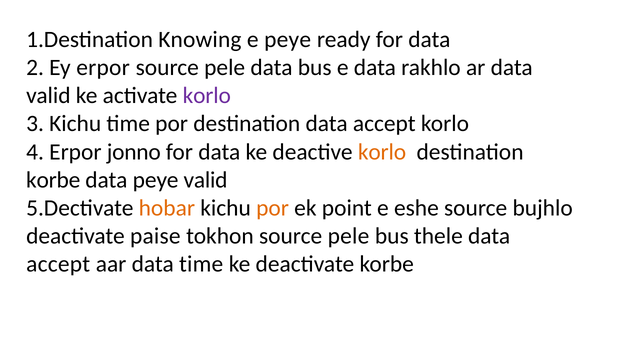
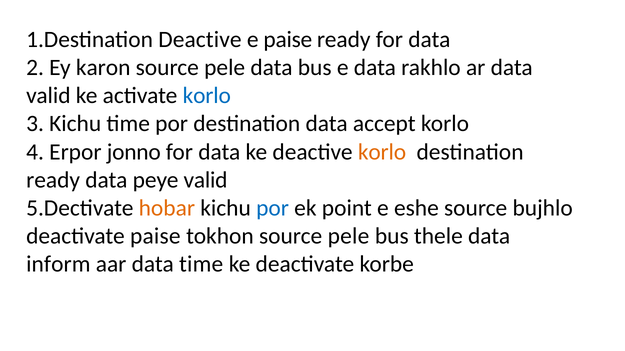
1.Destination Knowing: Knowing -> Deactive
e peye: peye -> paise
Ey erpor: erpor -> karon
korlo at (207, 96) colour: purple -> blue
korbe at (53, 180): korbe -> ready
por at (273, 208) colour: orange -> blue
accept at (58, 265): accept -> inform
